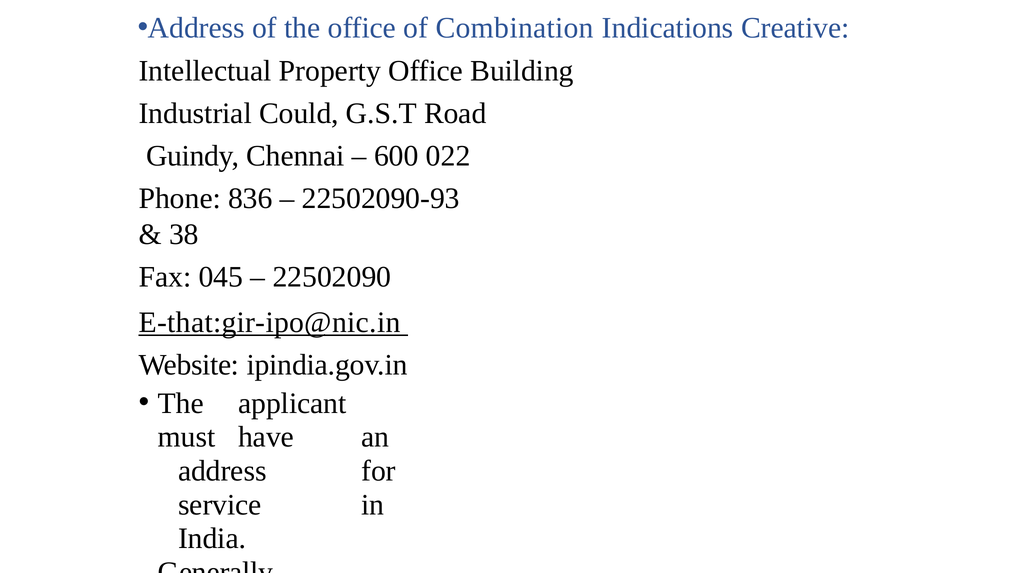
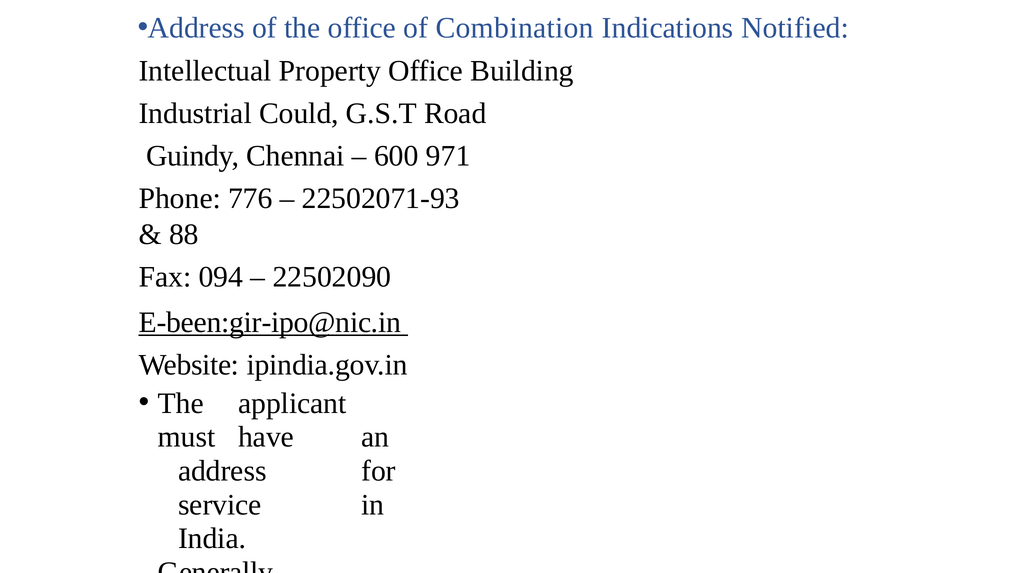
Creative: Creative -> Notified
022: 022 -> 971
836: 836 -> 776
22502090-93: 22502090-93 -> 22502071-93
38: 38 -> 88
045: 045 -> 094
E-that:gir-ipo@nic.in: E-that:gir-ipo@nic.in -> E-been:gir-ipo@nic.in
